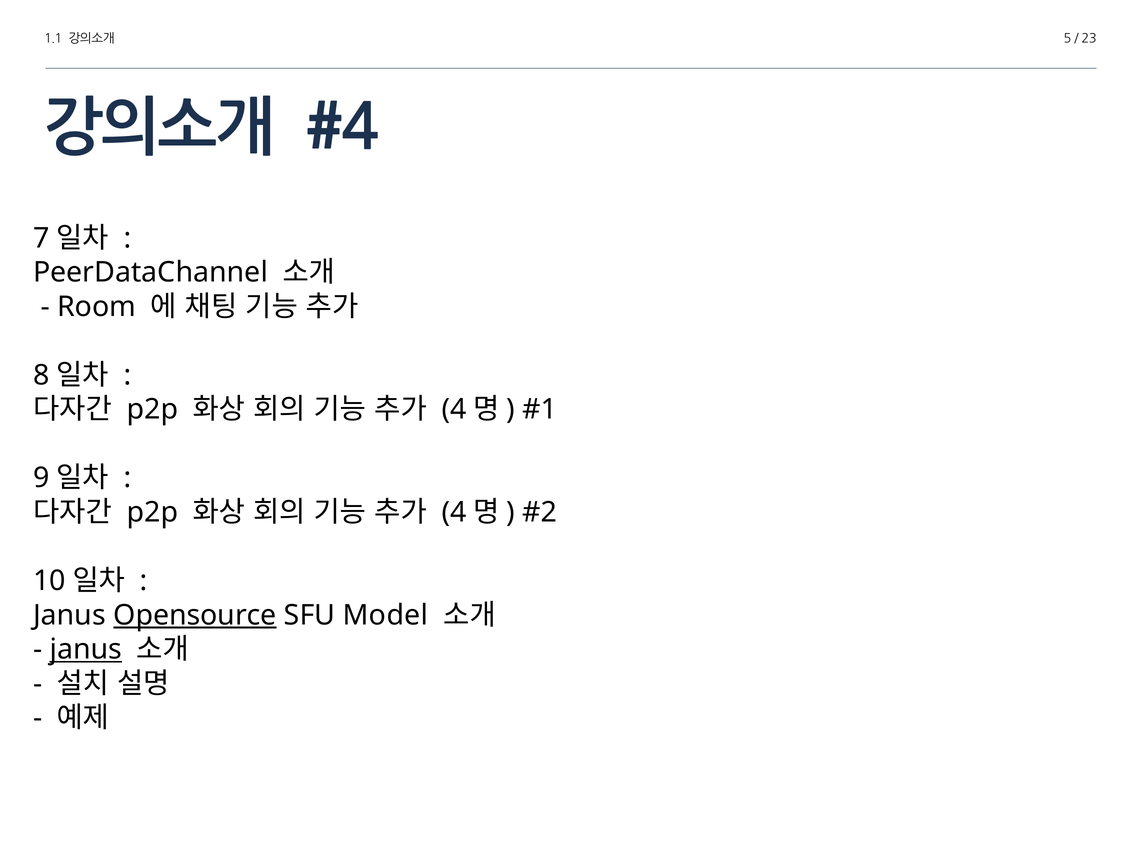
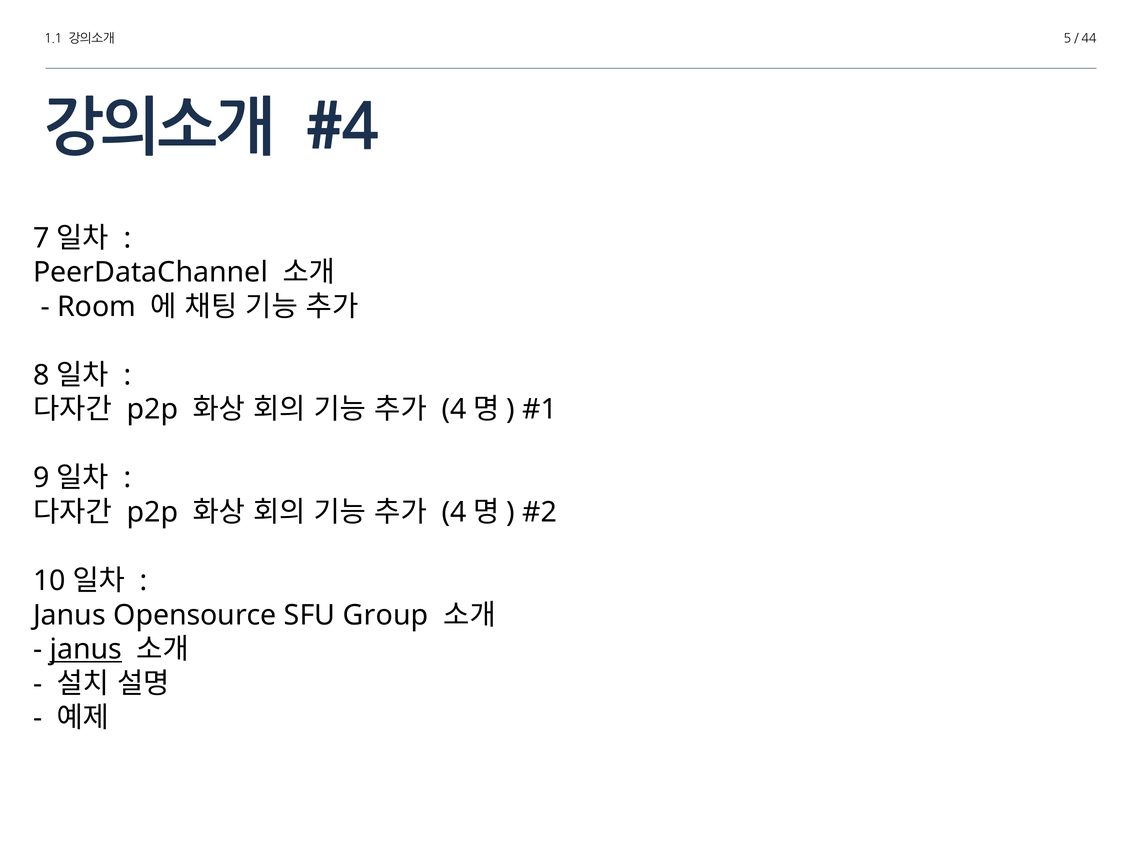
23: 23 -> 44
Opensource underline: present -> none
Model: Model -> Group
